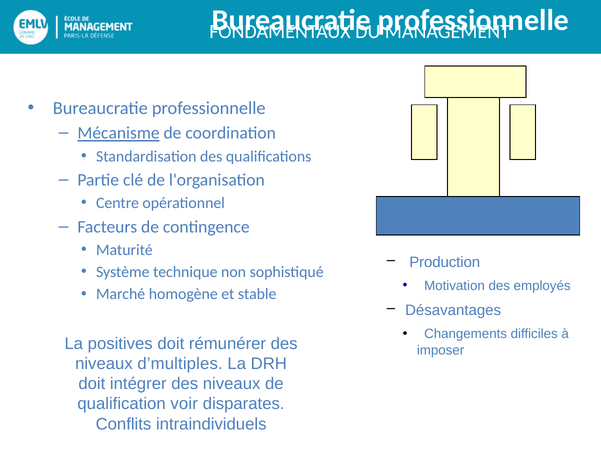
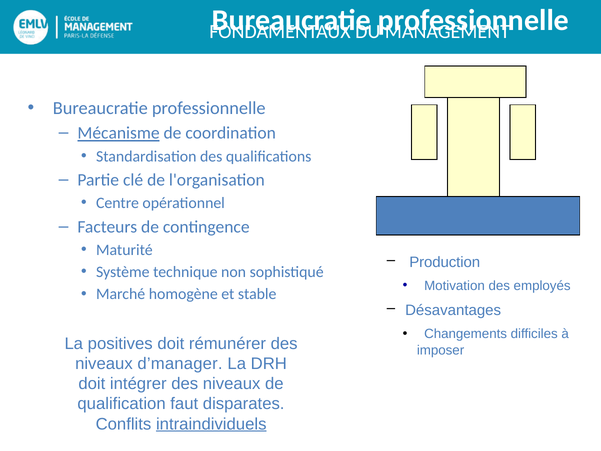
d’multiples: d’multiples -> d’manager
voir: voir -> faut
intraindividuels underline: none -> present
